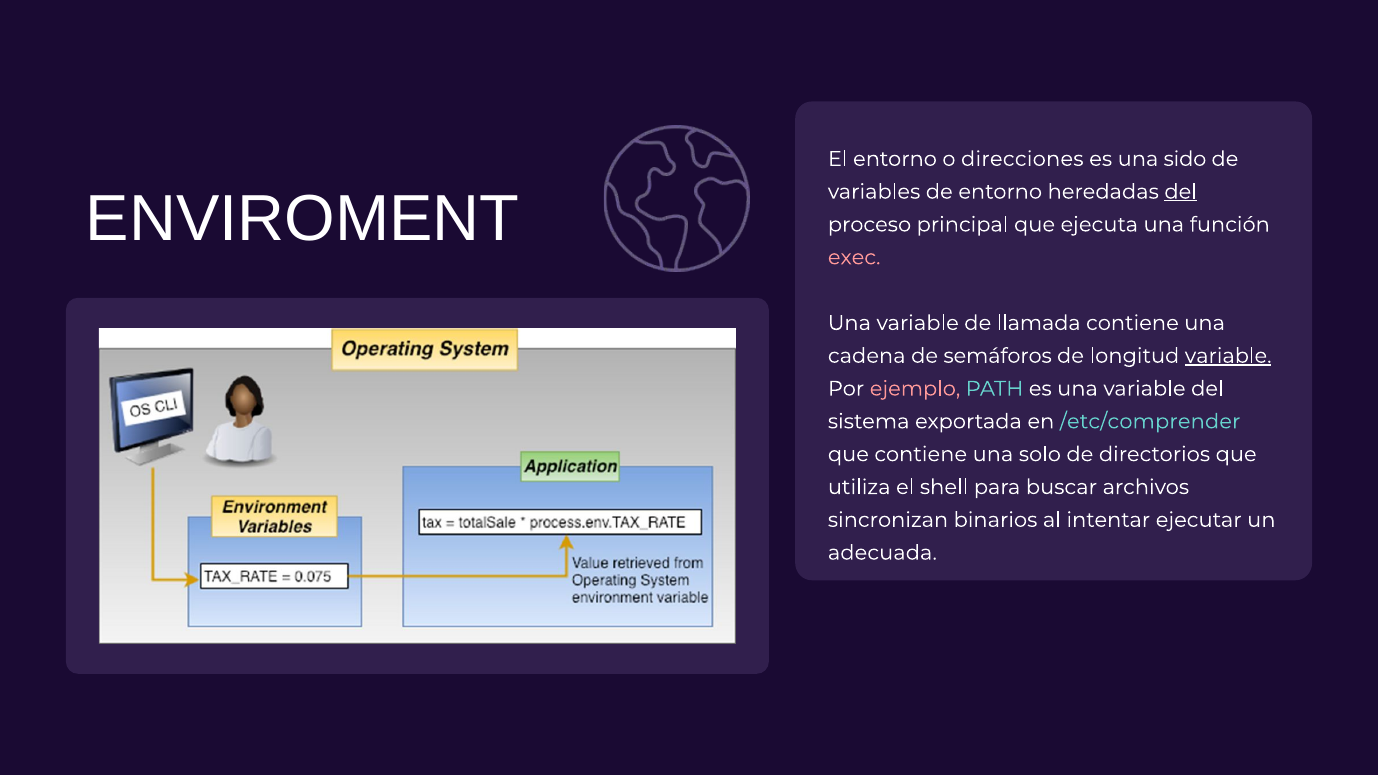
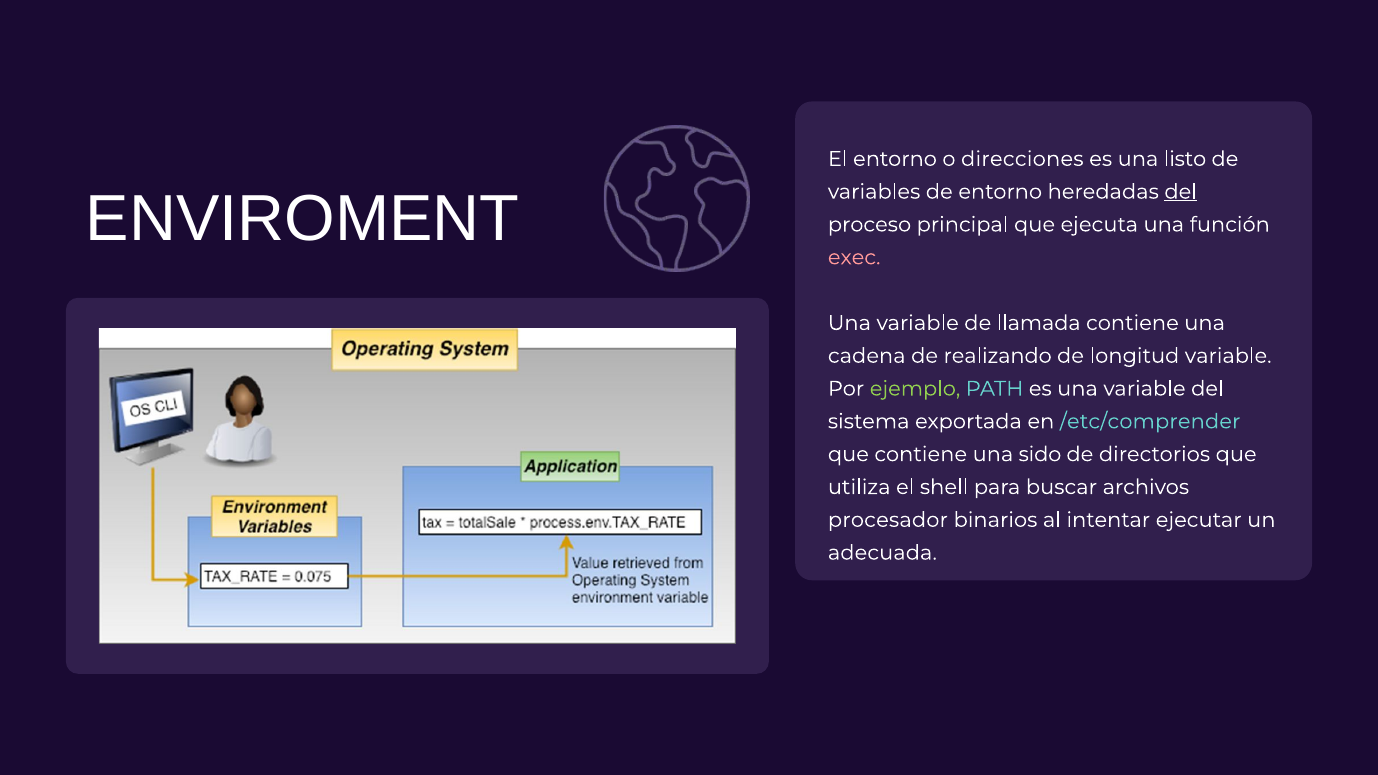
sido: sido -> listo
semáforos: semáforos -> realizando
variable at (1228, 356) underline: present -> none
ejemplo colour: pink -> light green
solo: solo -> sido
sincronizan: sincronizan -> procesador
